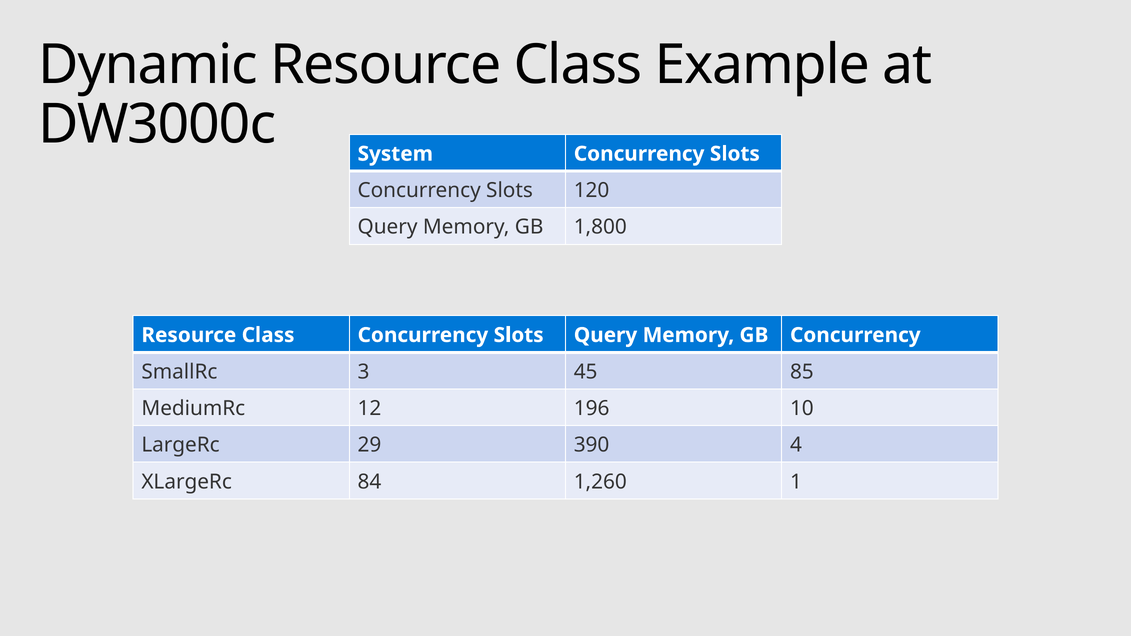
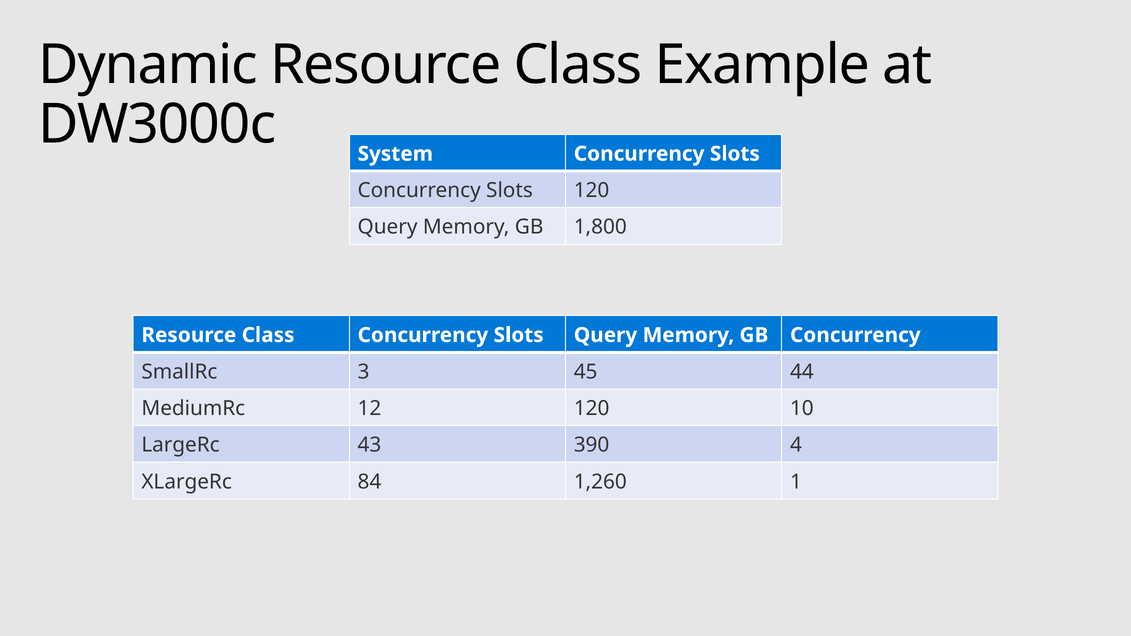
85: 85 -> 44
12 196: 196 -> 120
29: 29 -> 43
